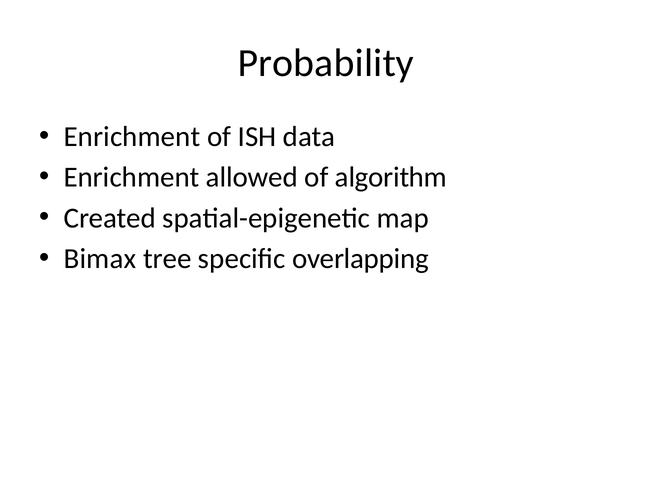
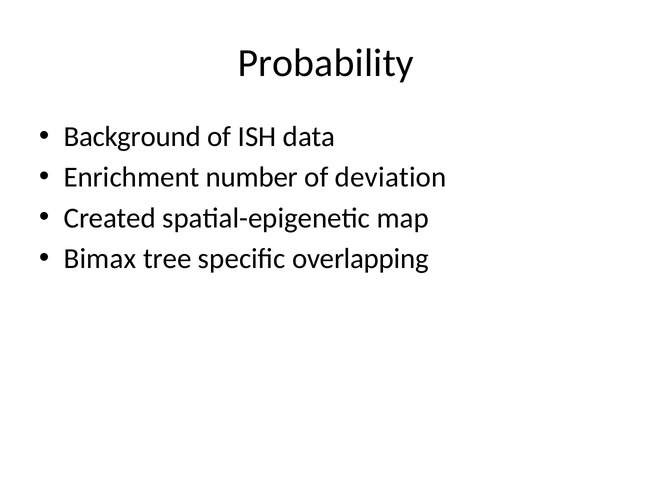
Enrichment at (132, 137): Enrichment -> Background
allowed: allowed -> number
algorithm: algorithm -> deviation
